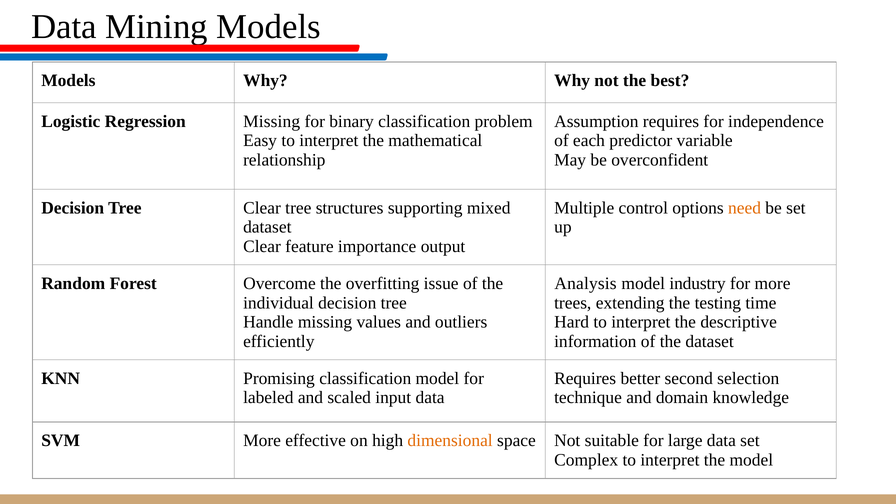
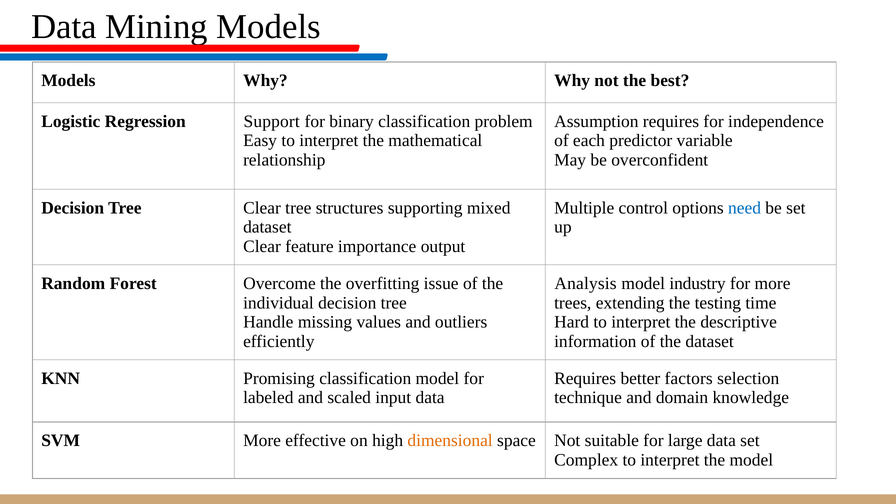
Regression Missing: Missing -> Support
need colour: orange -> blue
second: second -> factors
